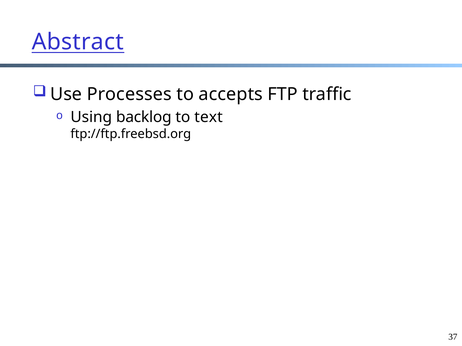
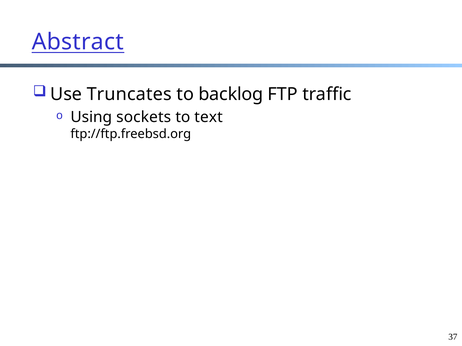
Processes: Processes -> Truncates
accepts: accepts -> backlog
backlog: backlog -> sockets
